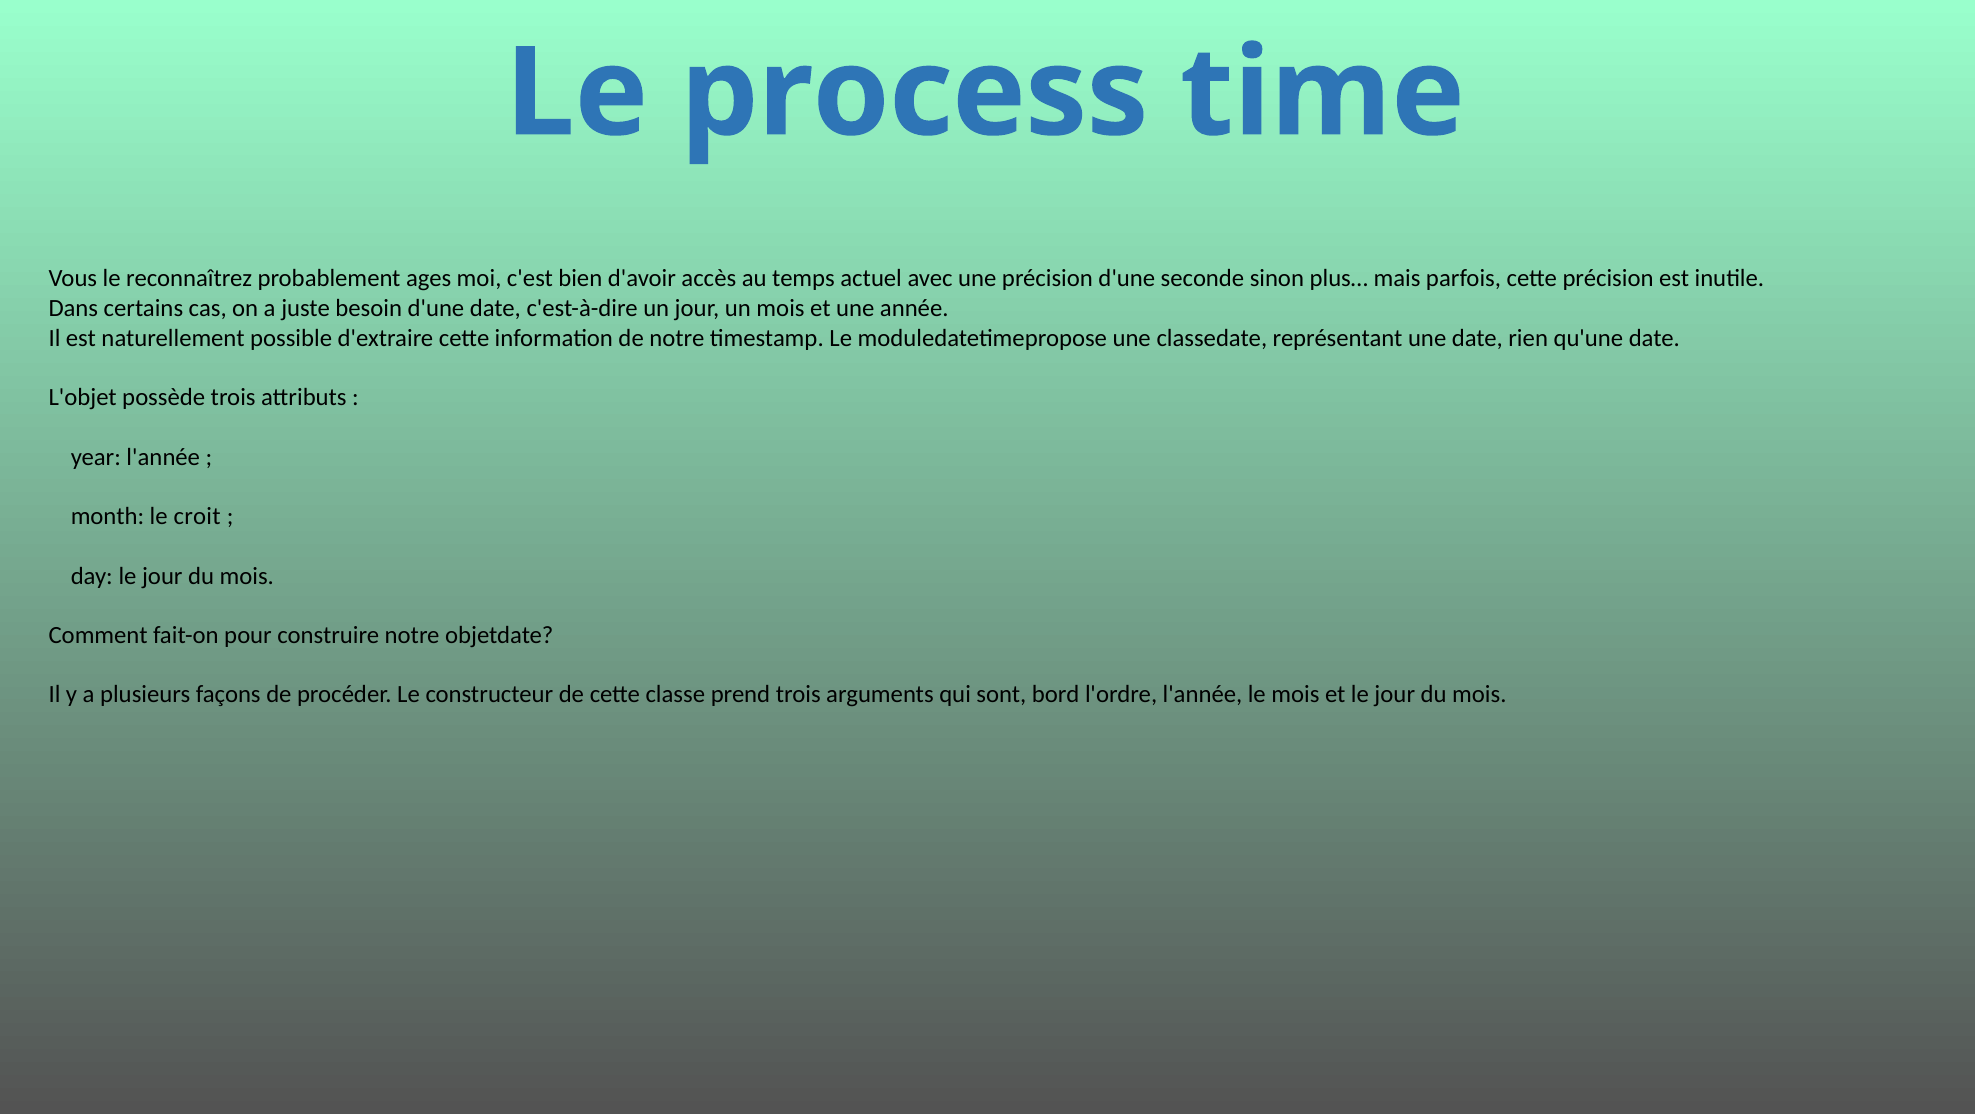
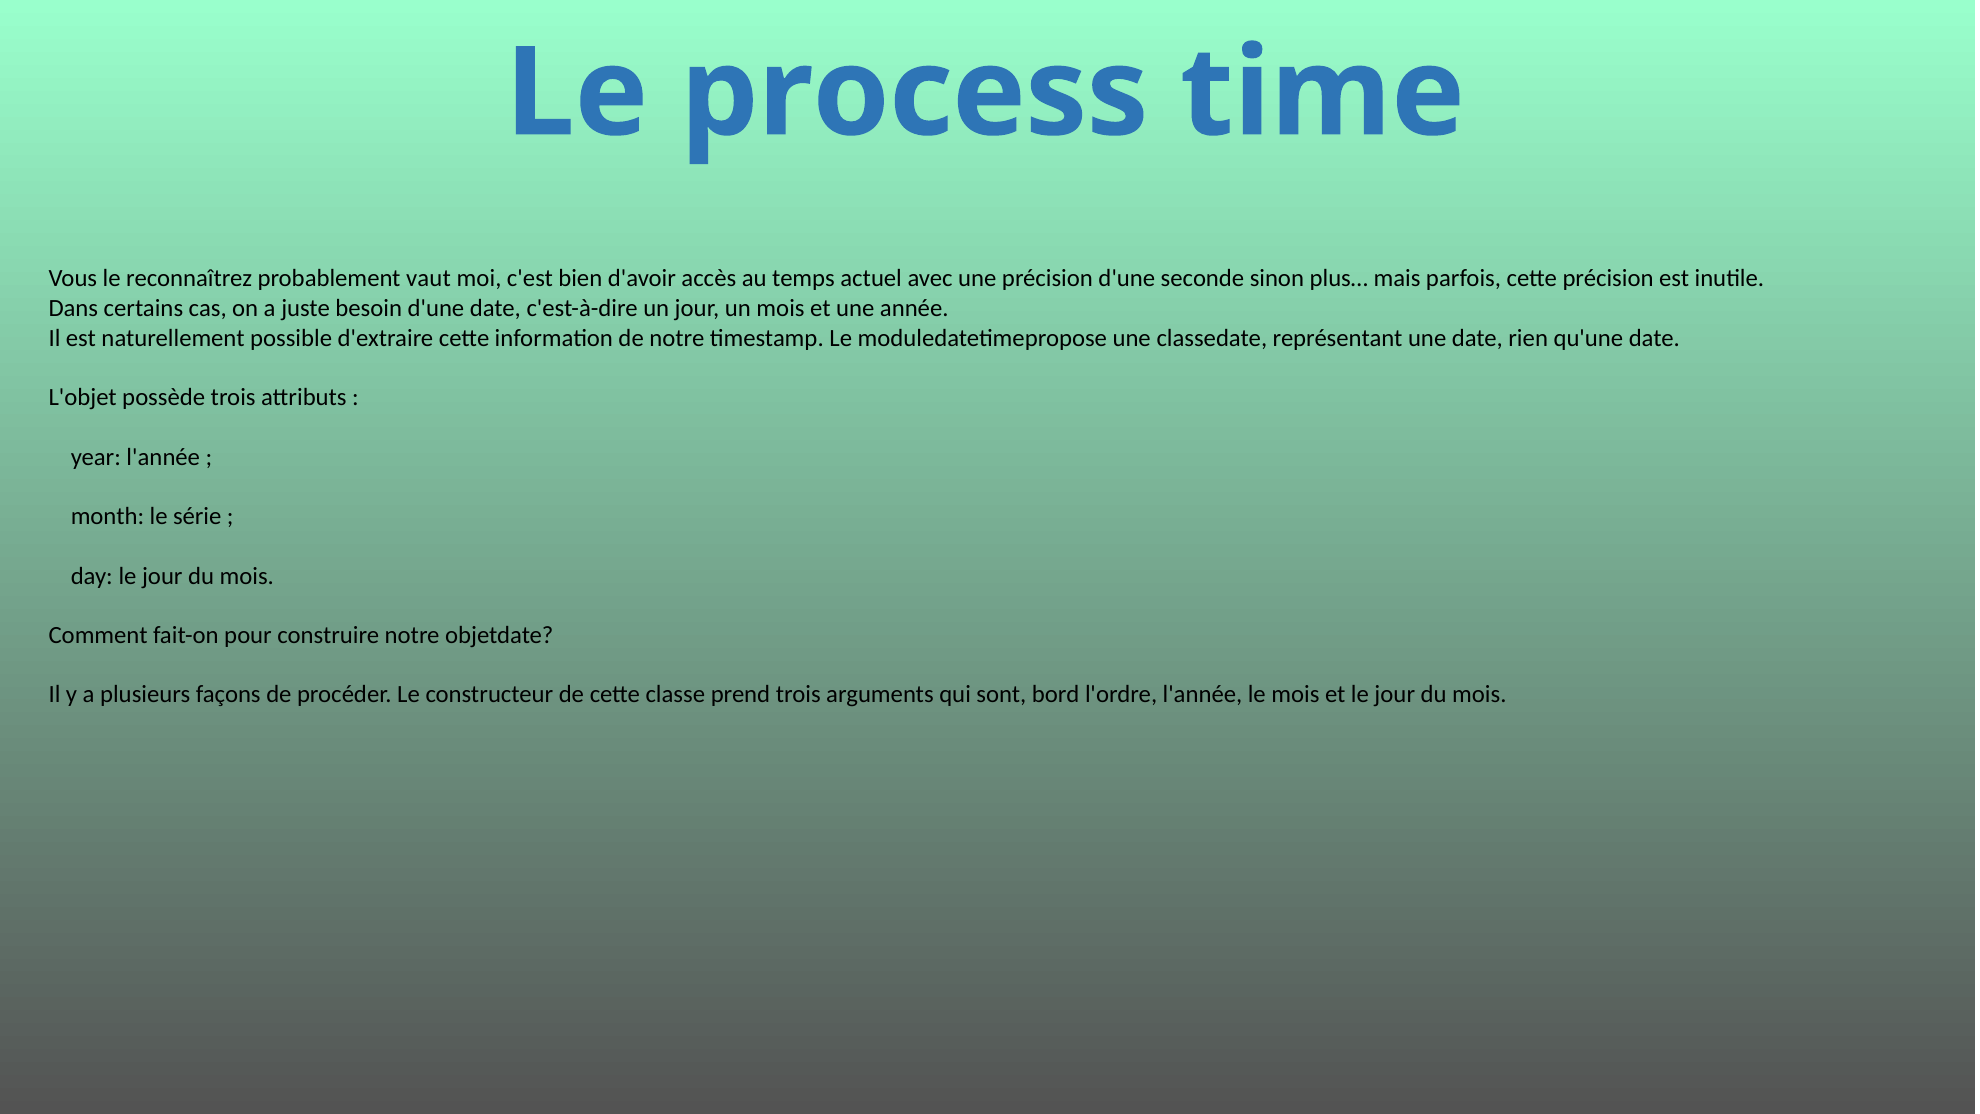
ages: ages -> vaut
croit: croit -> série
